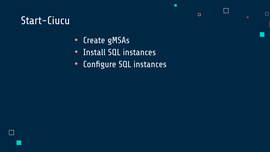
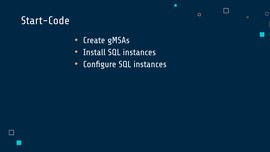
Start-Ciucu: Start-Ciucu -> Start-Code
